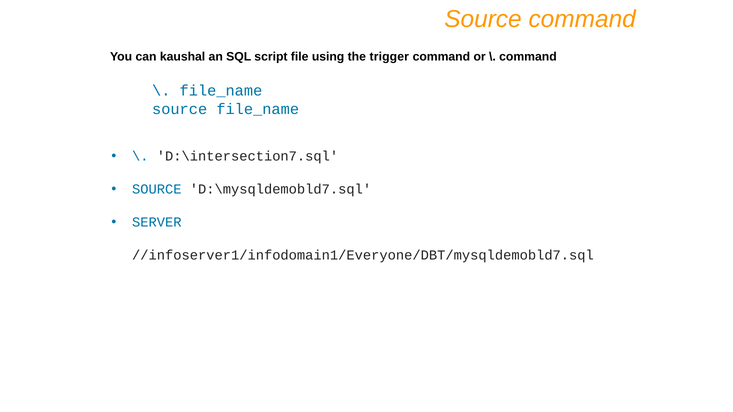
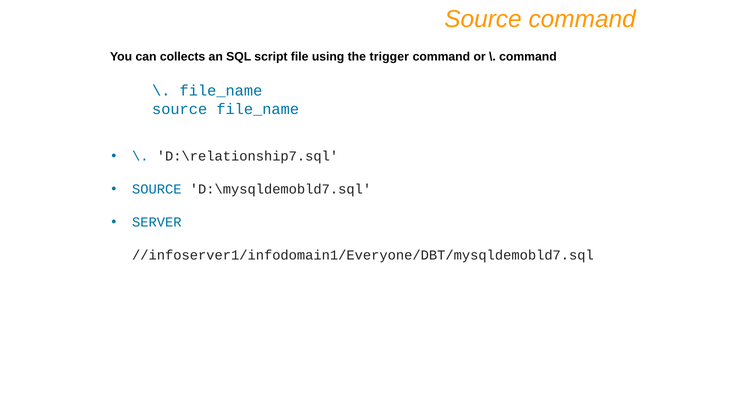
kaushal: kaushal -> collects
D:\intersection7.sql: D:\intersection7.sql -> D:\relationship7.sql
